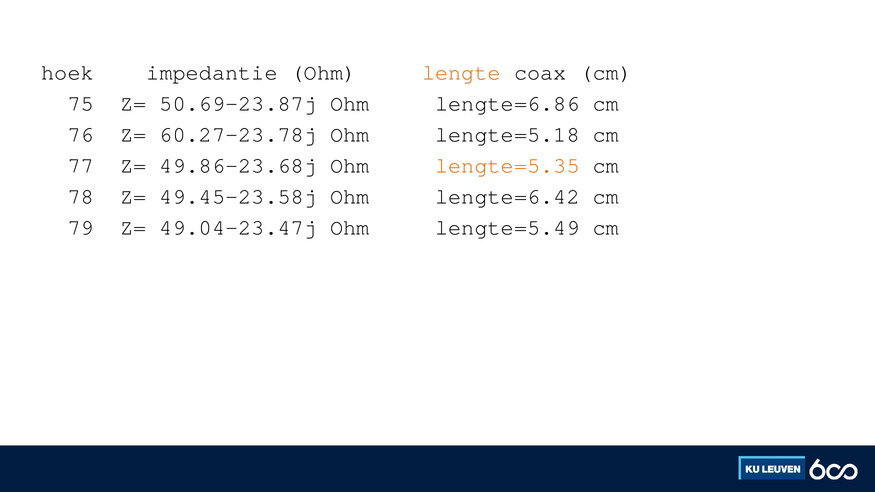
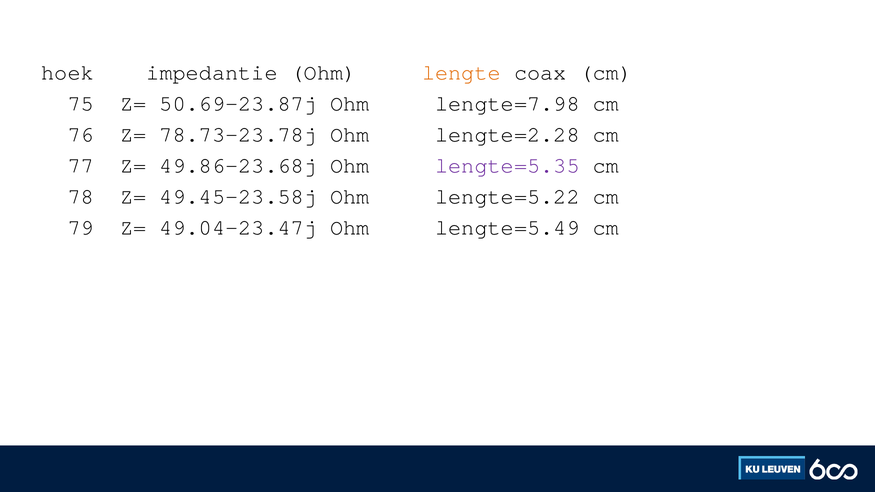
lengte=6.86: lengte=6.86 -> lengte=7.98
60.27-23.78j: 60.27-23.78j -> 78.73-23.78j
lengte=5.18: lengte=5.18 -> lengte=2.28
lengte=5.35 colour: orange -> purple
lengte=6.42: lengte=6.42 -> lengte=5.22
